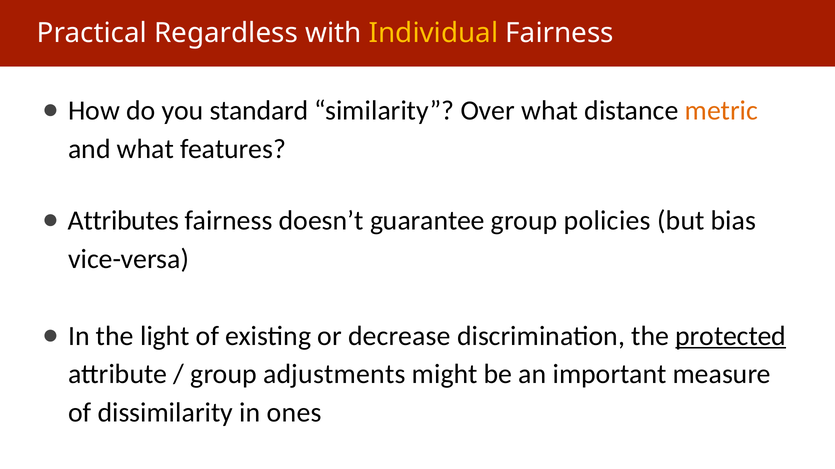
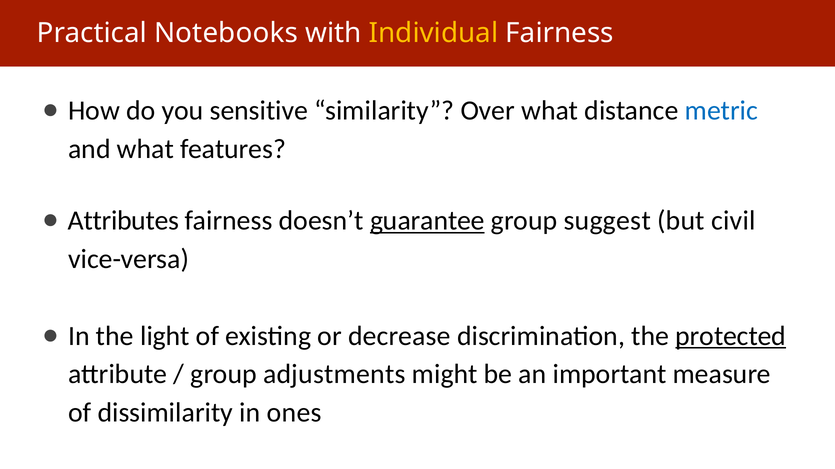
Regardless: Regardless -> Notebooks
standard: standard -> sensitive
metric colour: orange -> blue
guarantee underline: none -> present
policies: policies -> suggest
bias: bias -> civil
